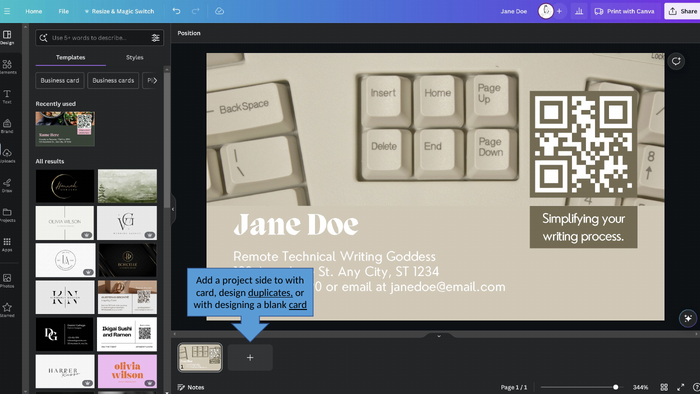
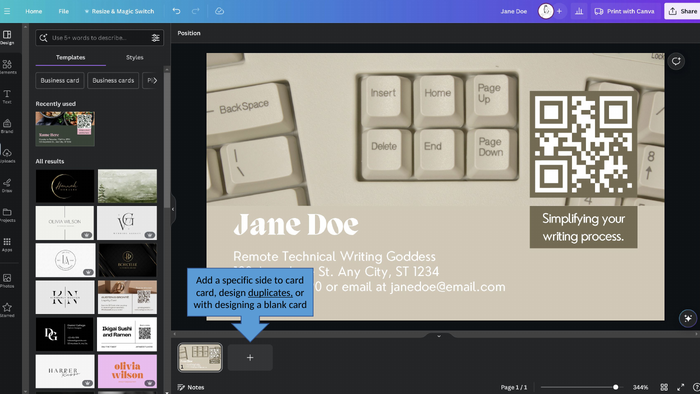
project: project -> specific
to with: with -> card
card at (298, 305) underline: present -> none
